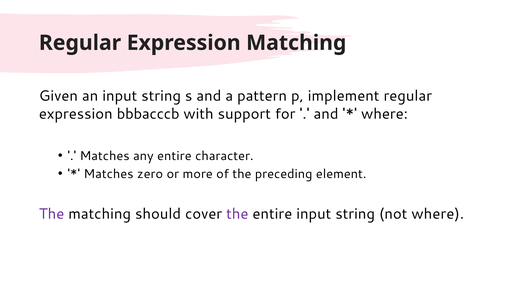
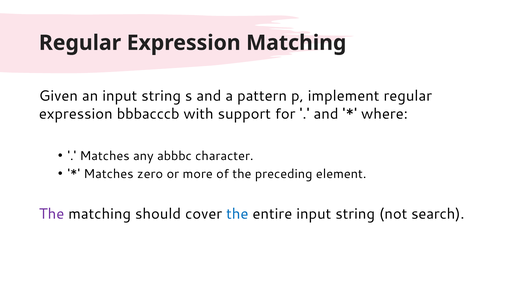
any entire: entire -> abbbc
the at (237, 214) colour: purple -> blue
not where: where -> search
